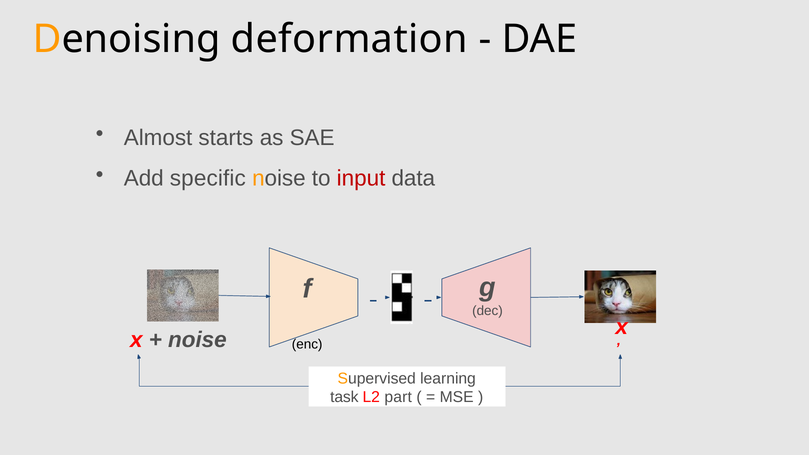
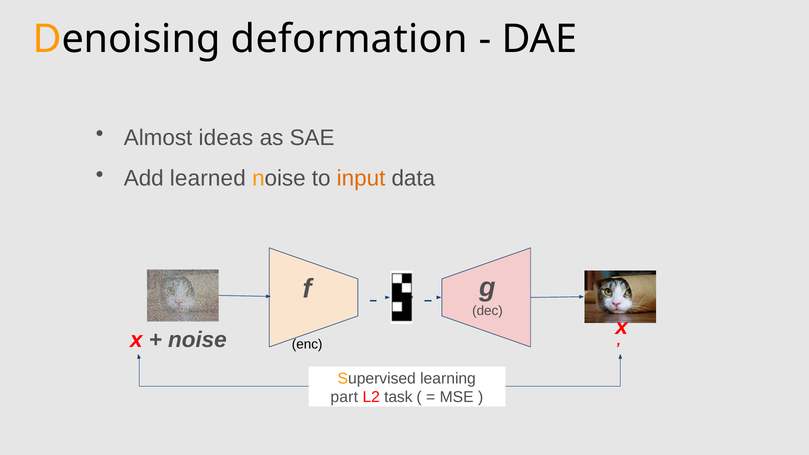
starts: starts -> ideas
specific: specific -> learned
input colour: red -> orange
task: task -> part
part: part -> task
